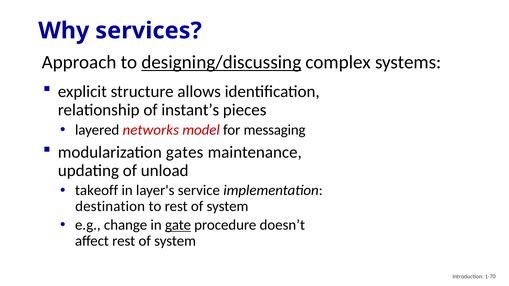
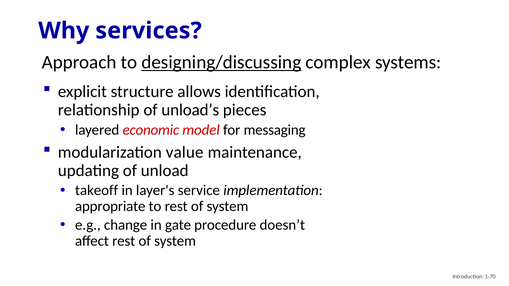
instant’s: instant’s -> unload’s
networks: networks -> economic
gates: gates -> value
destination: destination -> appropriate
gate underline: present -> none
